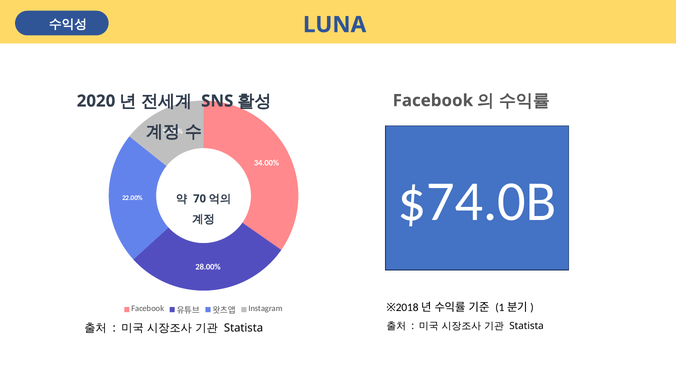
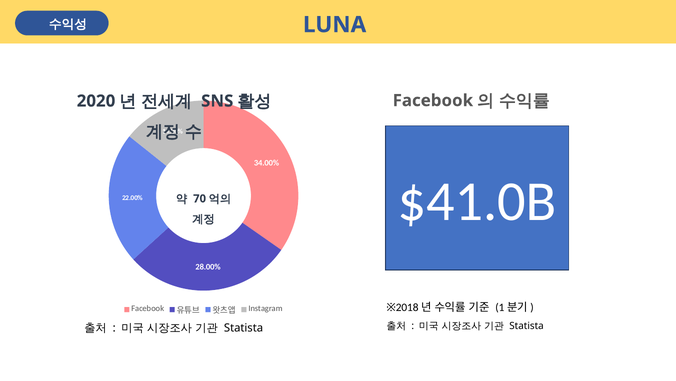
$74.0B: $74.0B -> $41.0B
